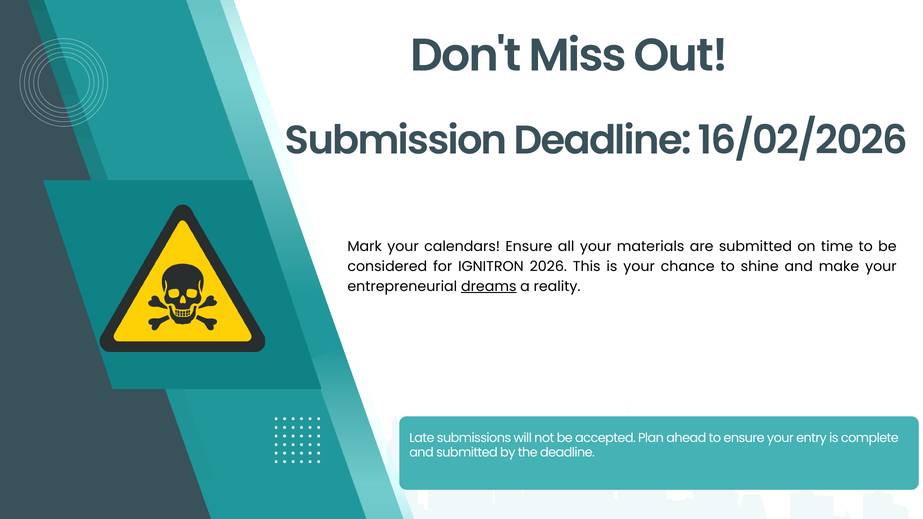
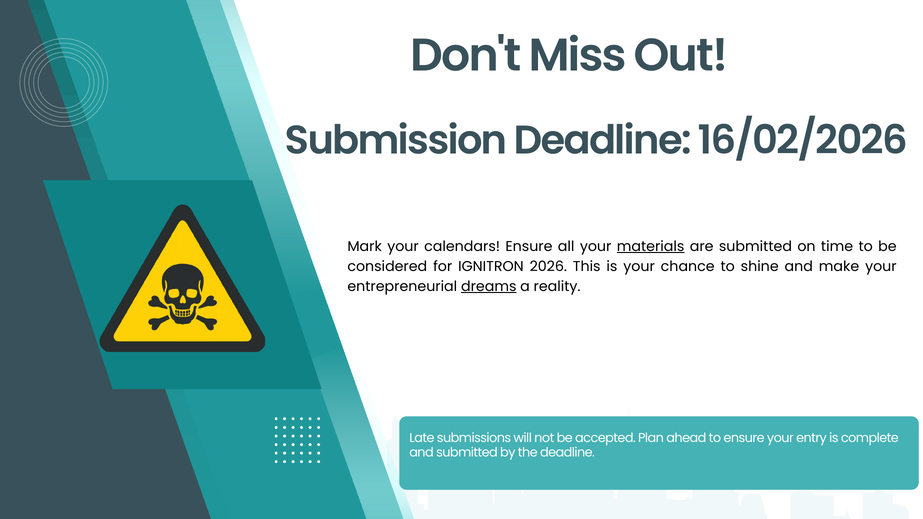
materials underline: none -> present
